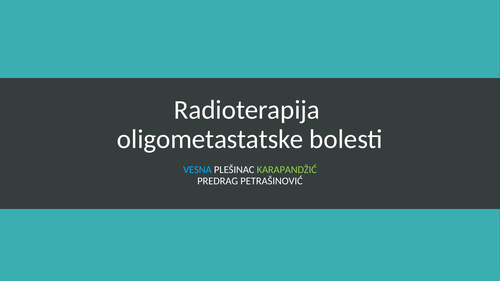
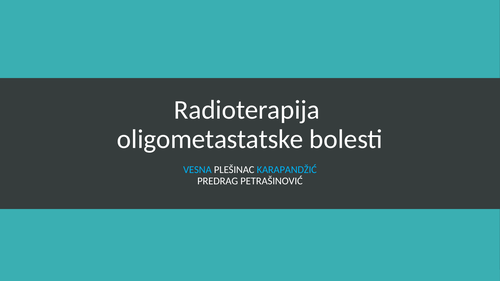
KARAPANDŽIĆ colour: light green -> light blue
